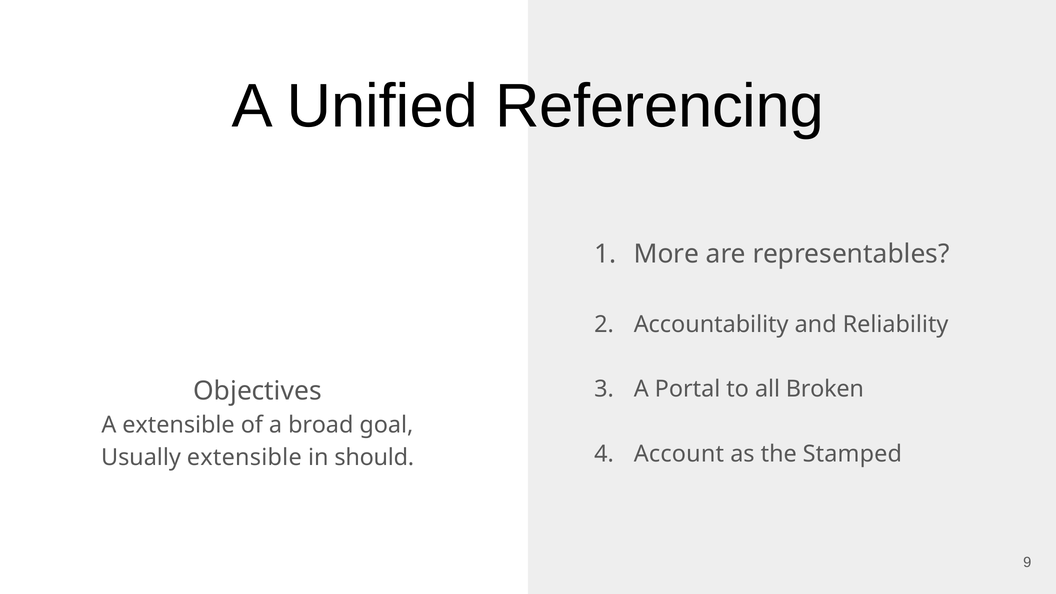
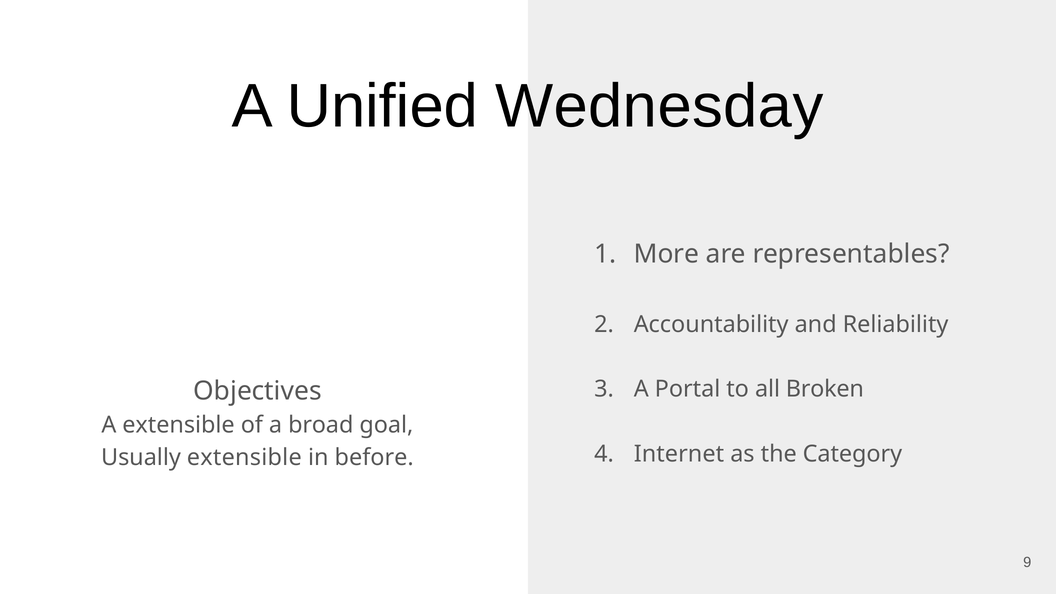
Referencing: Referencing -> Wednesday
Account: Account -> Internet
Stamped: Stamped -> Category
should: should -> before
